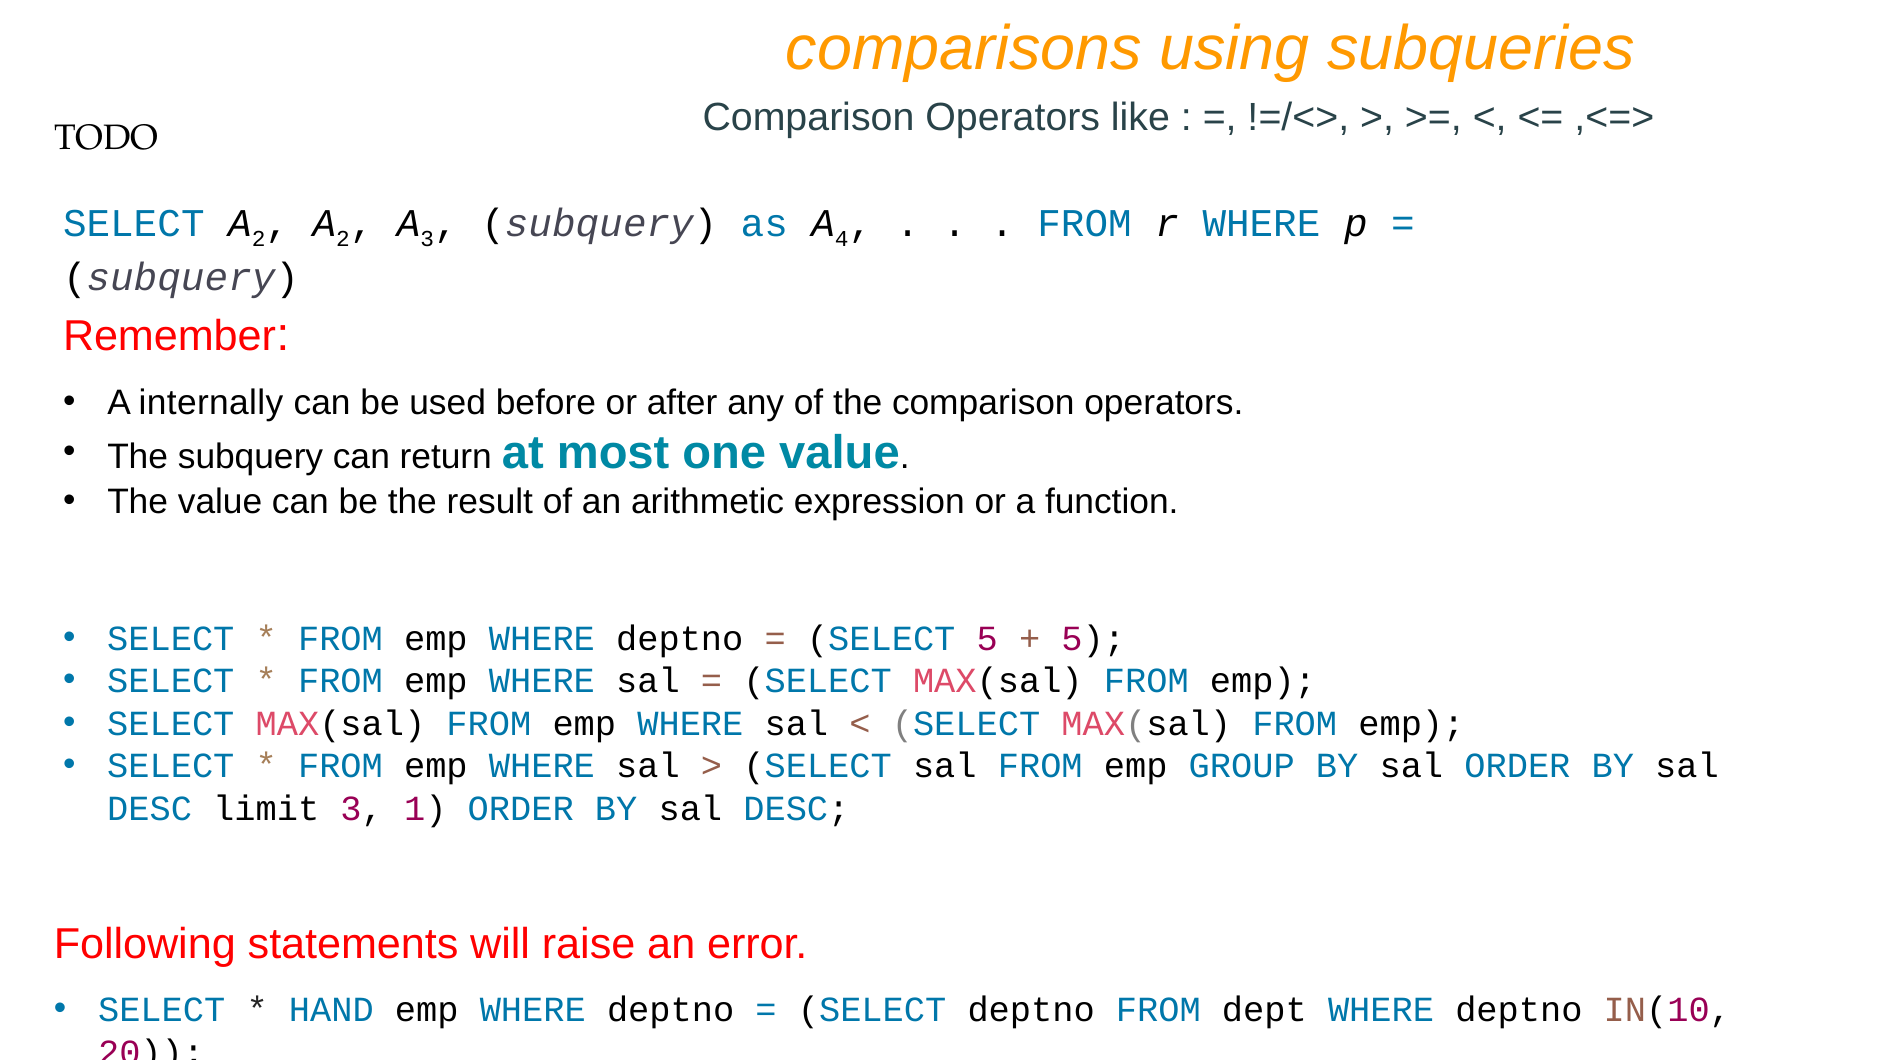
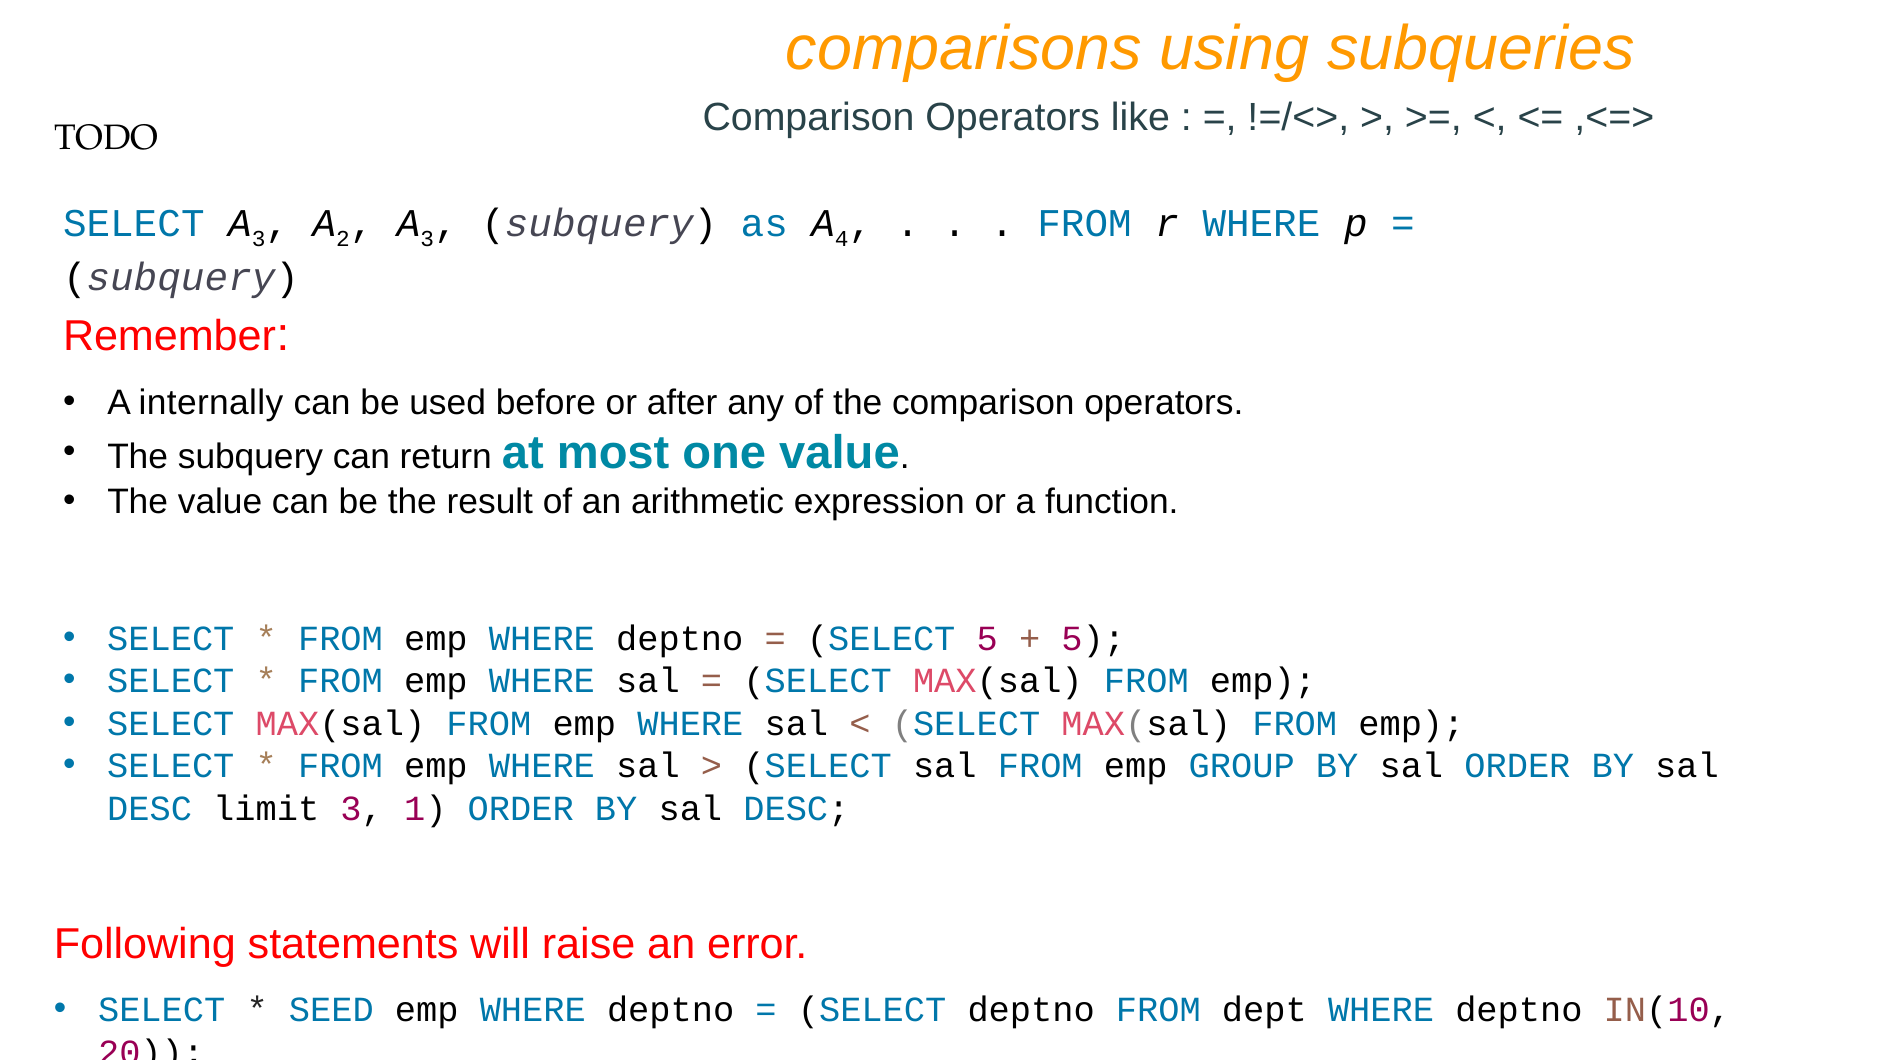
SELECT A 2: 2 -> 3
HAND: HAND -> SEED
